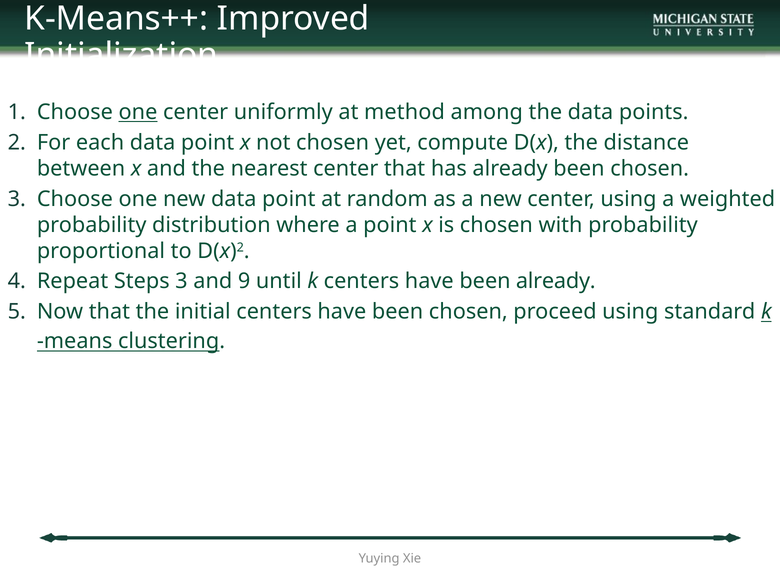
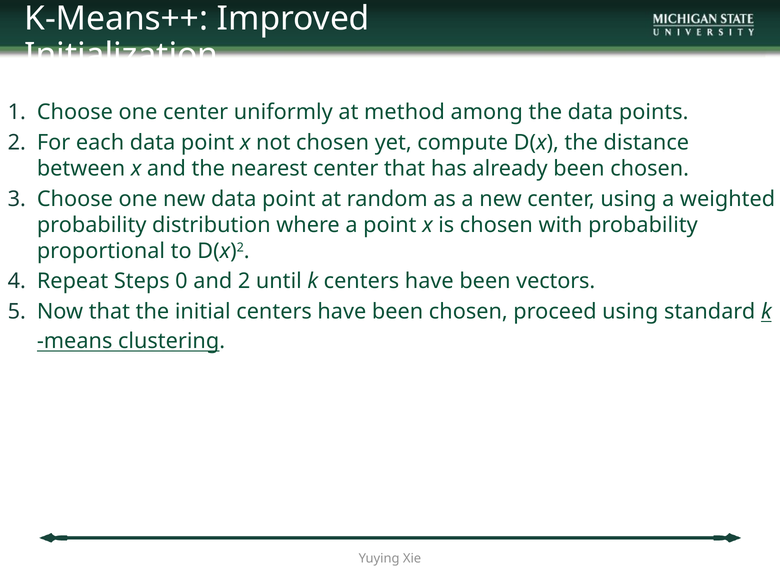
one at (138, 112) underline: present -> none
Steps 3: 3 -> 0
and 9: 9 -> 2
been already: already -> vectors
